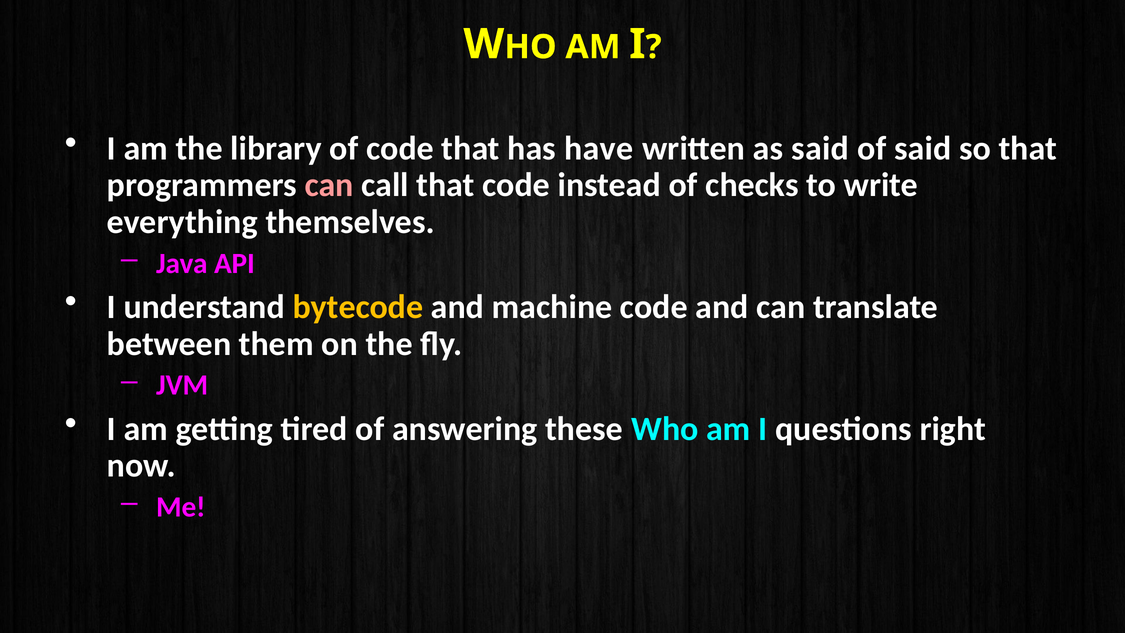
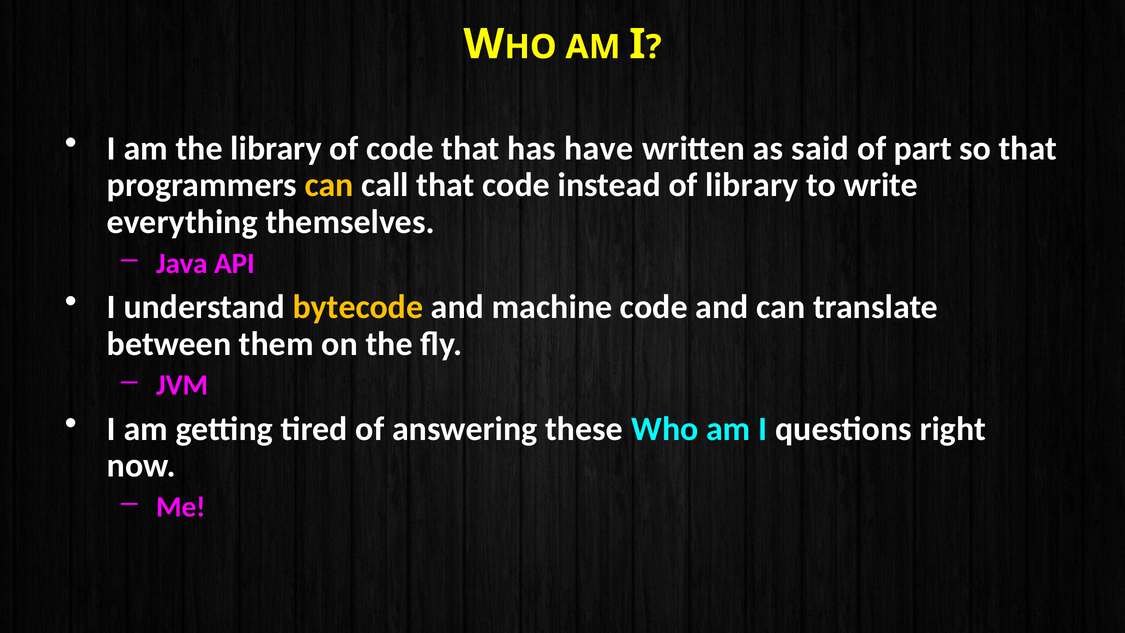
of said: said -> part
can at (329, 185) colour: pink -> yellow
of checks: checks -> library
